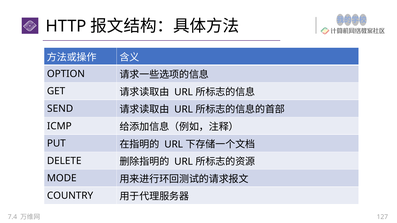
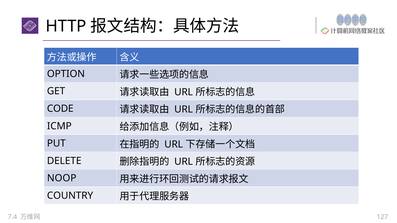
SEND: SEND -> CODE
MODE: MODE -> NOOP
